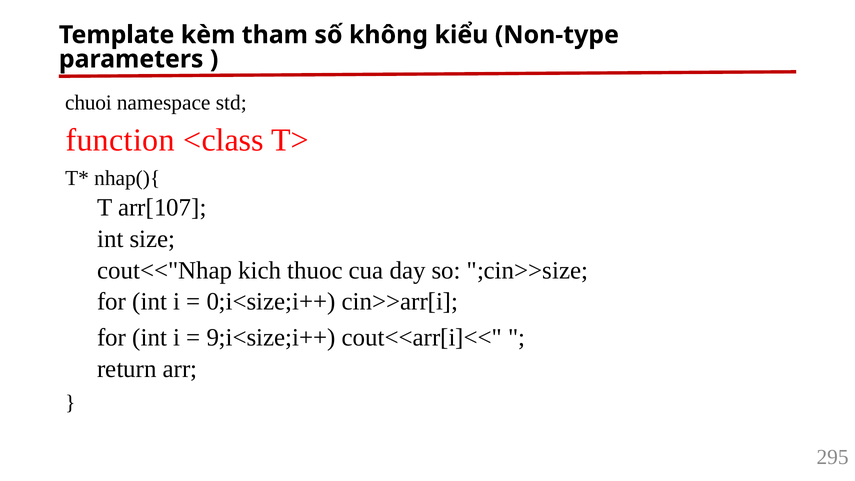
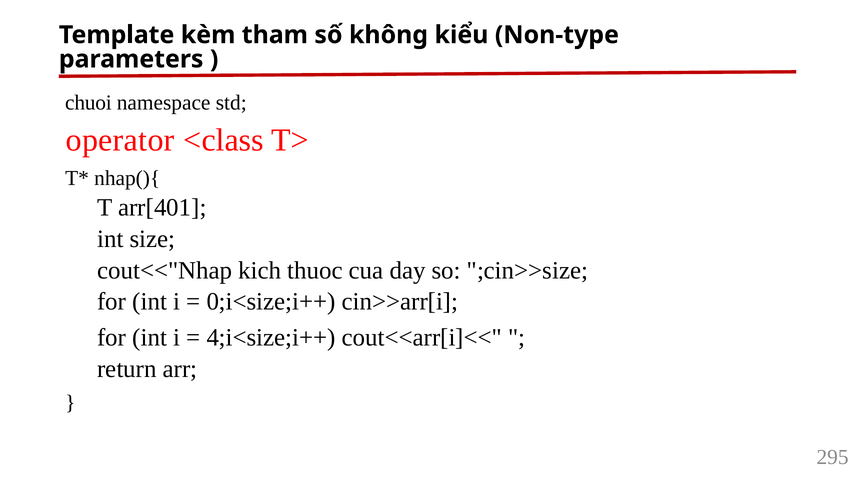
function: function -> operator
arr[107: arr[107 -> arr[401
9;i<size;i++: 9;i<size;i++ -> 4;i<size;i++
